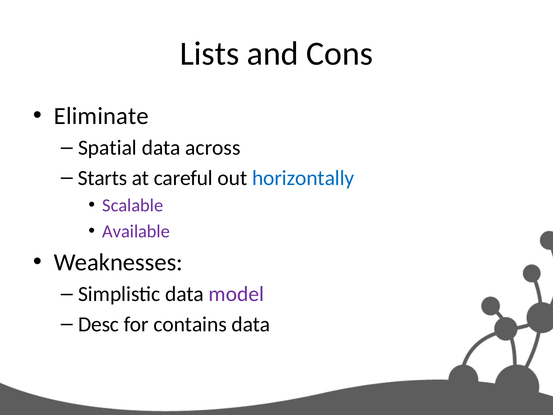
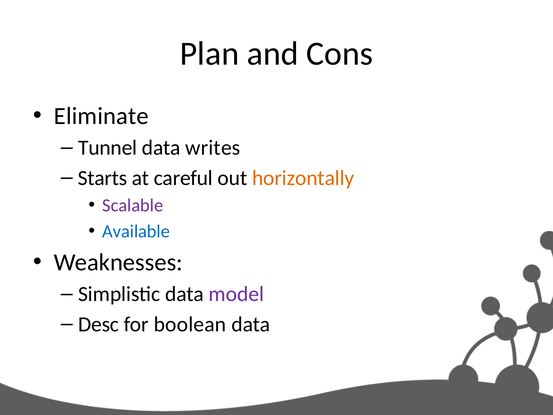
Lists: Lists -> Plan
Spatial: Spatial -> Tunnel
across: across -> writes
horizontally colour: blue -> orange
Available colour: purple -> blue
contains: contains -> boolean
